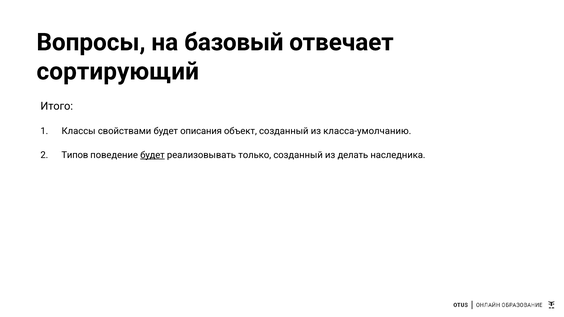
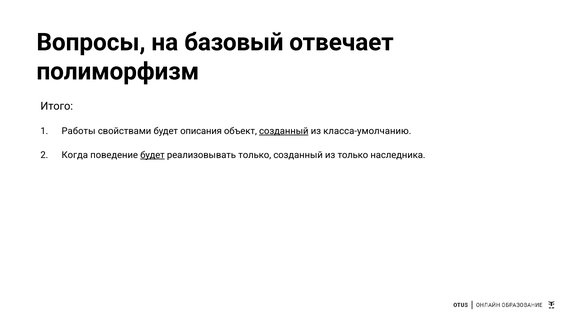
сортирующий: сортирующий -> полиморфизм
Классы: Классы -> Работы
созданный at (284, 131) underline: none -> present
Типов: Типов -> Когда
из делать: делать -> только
